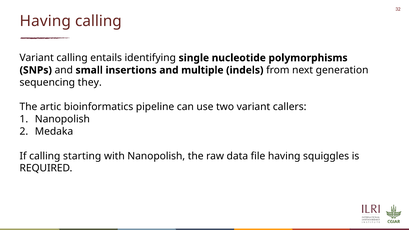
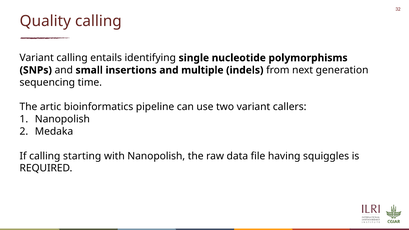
Having at (45, 21): Having -> Quality
they: they -> time
